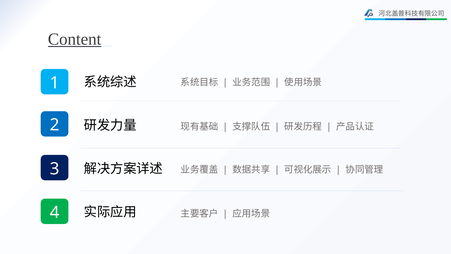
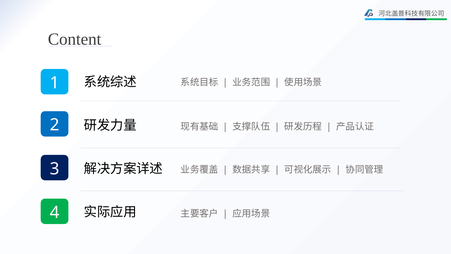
Content underline: present -> none
